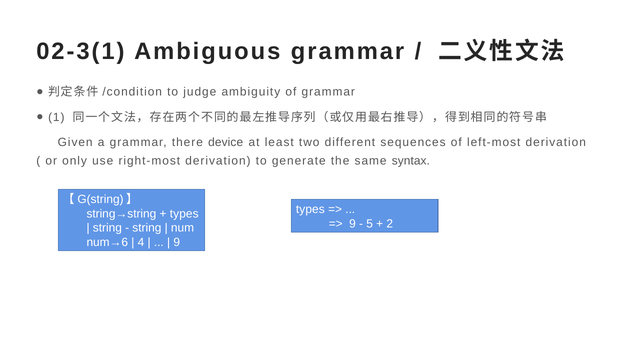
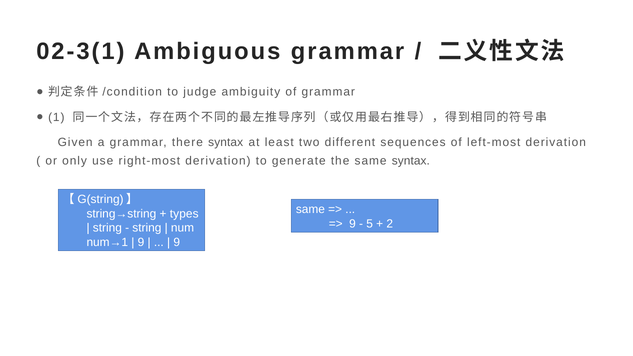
there device: device -> syntax
types at (310, 209): types -> same
num→6: num→6 -> num→1
4 at (141, 242): 4 -> 9
